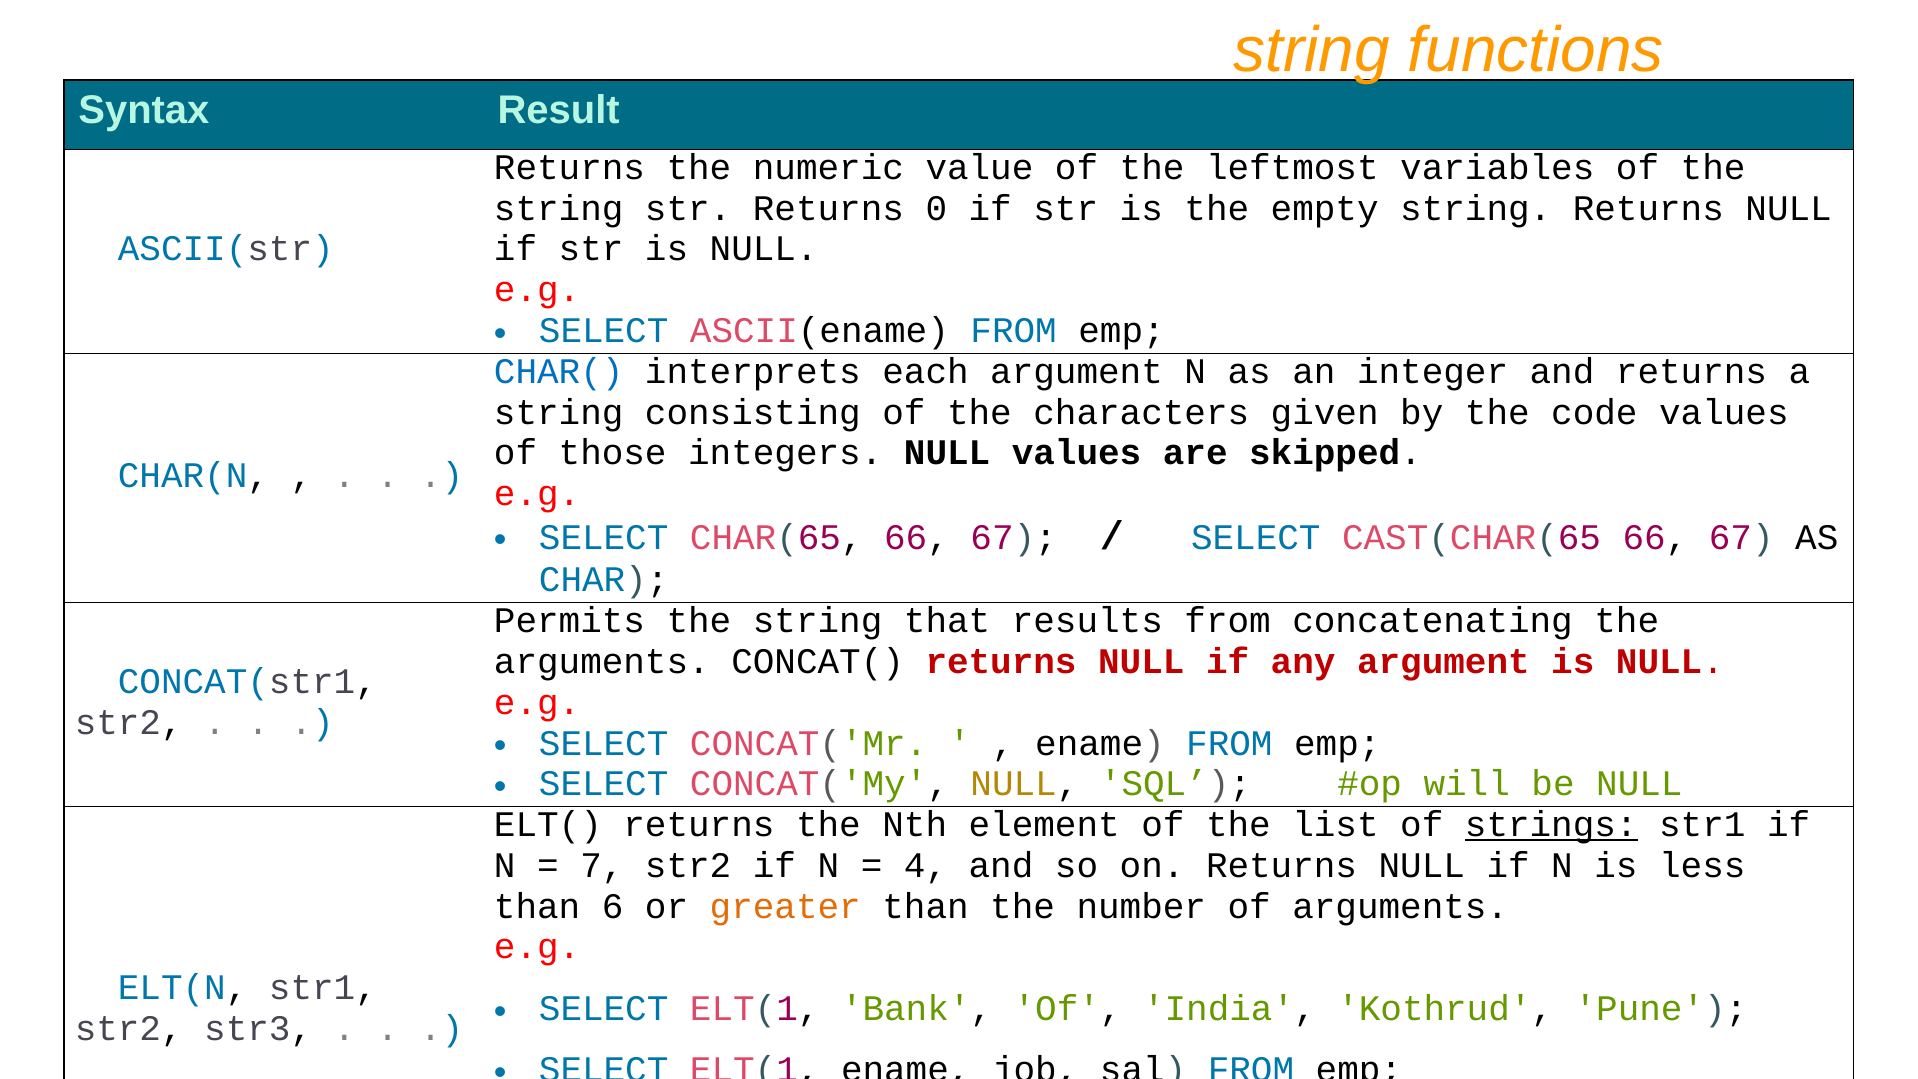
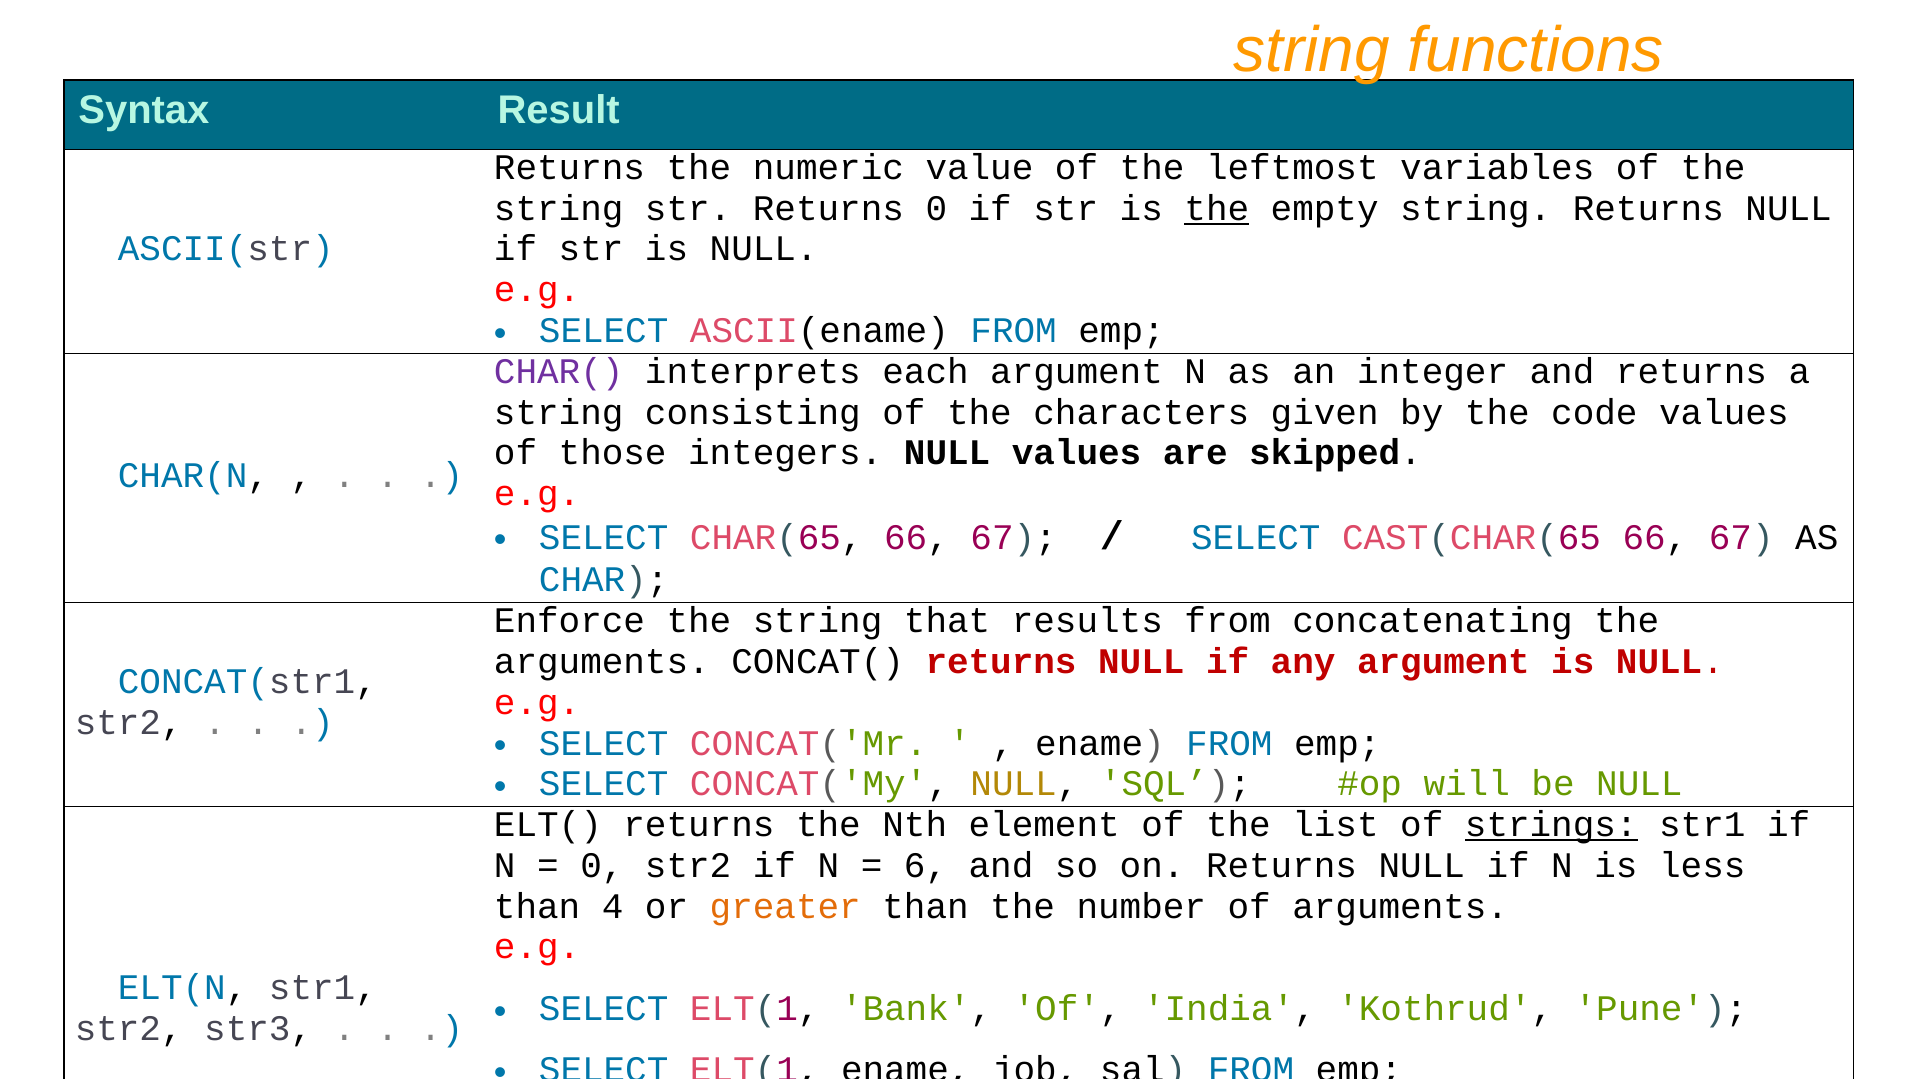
the at (1217, 208) underline: none -> present
CHAR( colour: blue -> purple
Permits: Permits -> Enforce
7 at (602, 865): 7 -> 0
4: 4 -> 6
6: 6 -> 4
